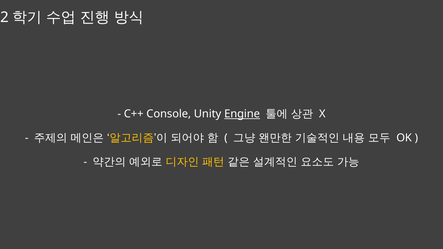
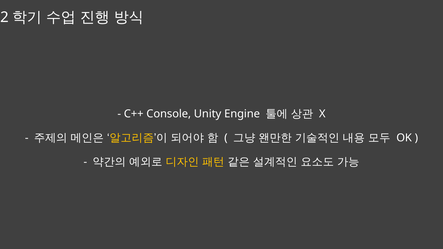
Engine underline: present -> none
